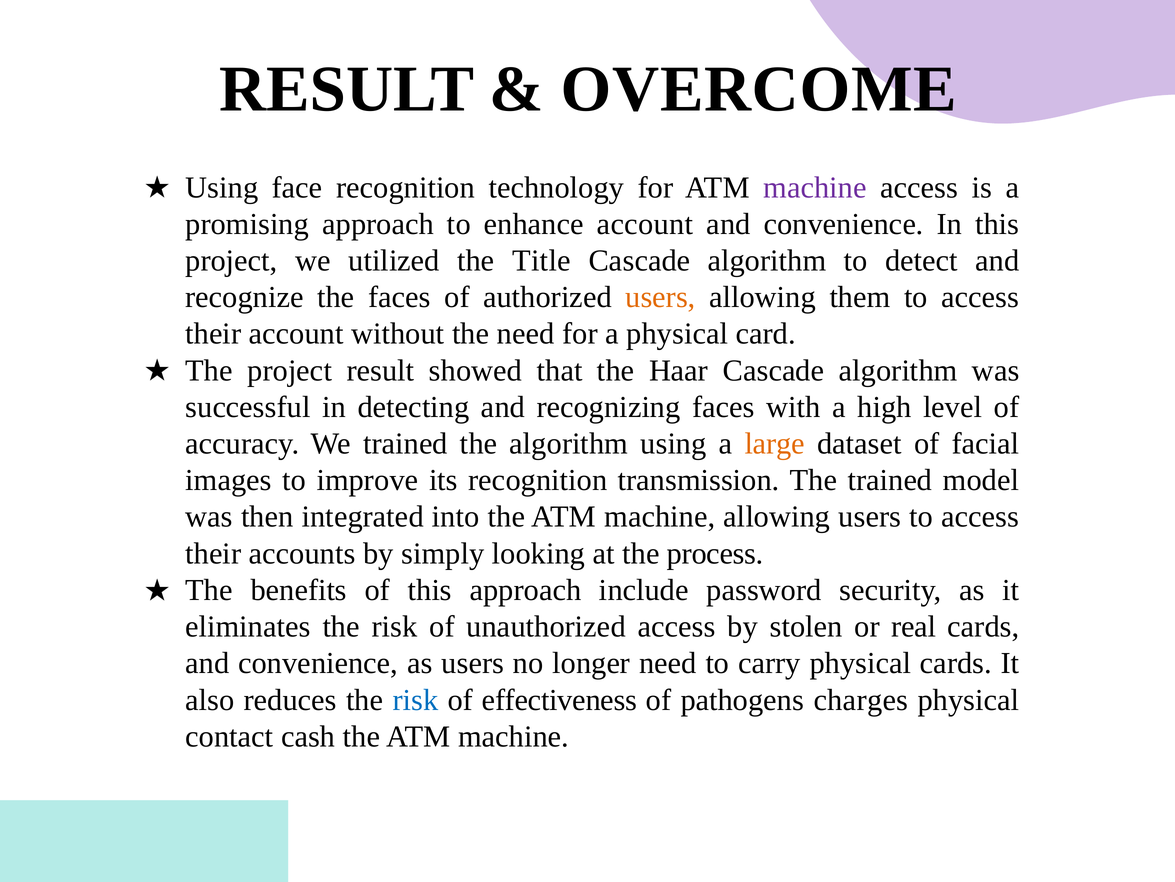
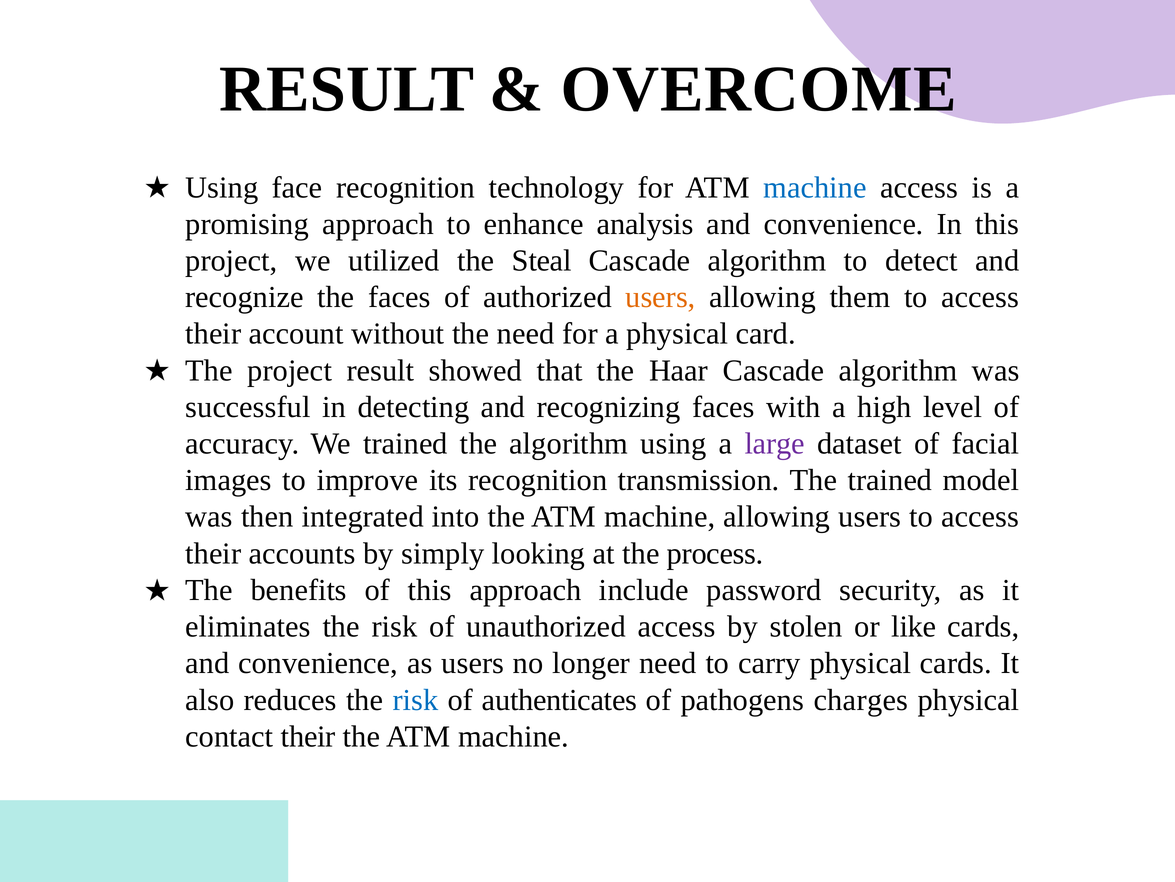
machine at (815, 187) colour: purple -> blue
enhance account: account -> analysis
Title: Title -> Steal
large colour: orange -> purple
real: real -> like
effectiveness: effectiveness -> authenticates
contact cash: cash -> their
